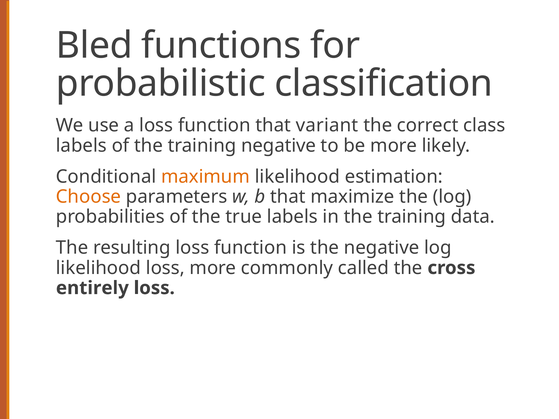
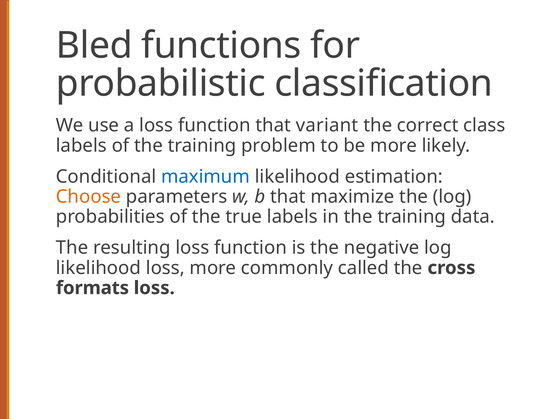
training negative: negative -> problem
maximum colour: orange -> blue
entirely: entirely -> formats
